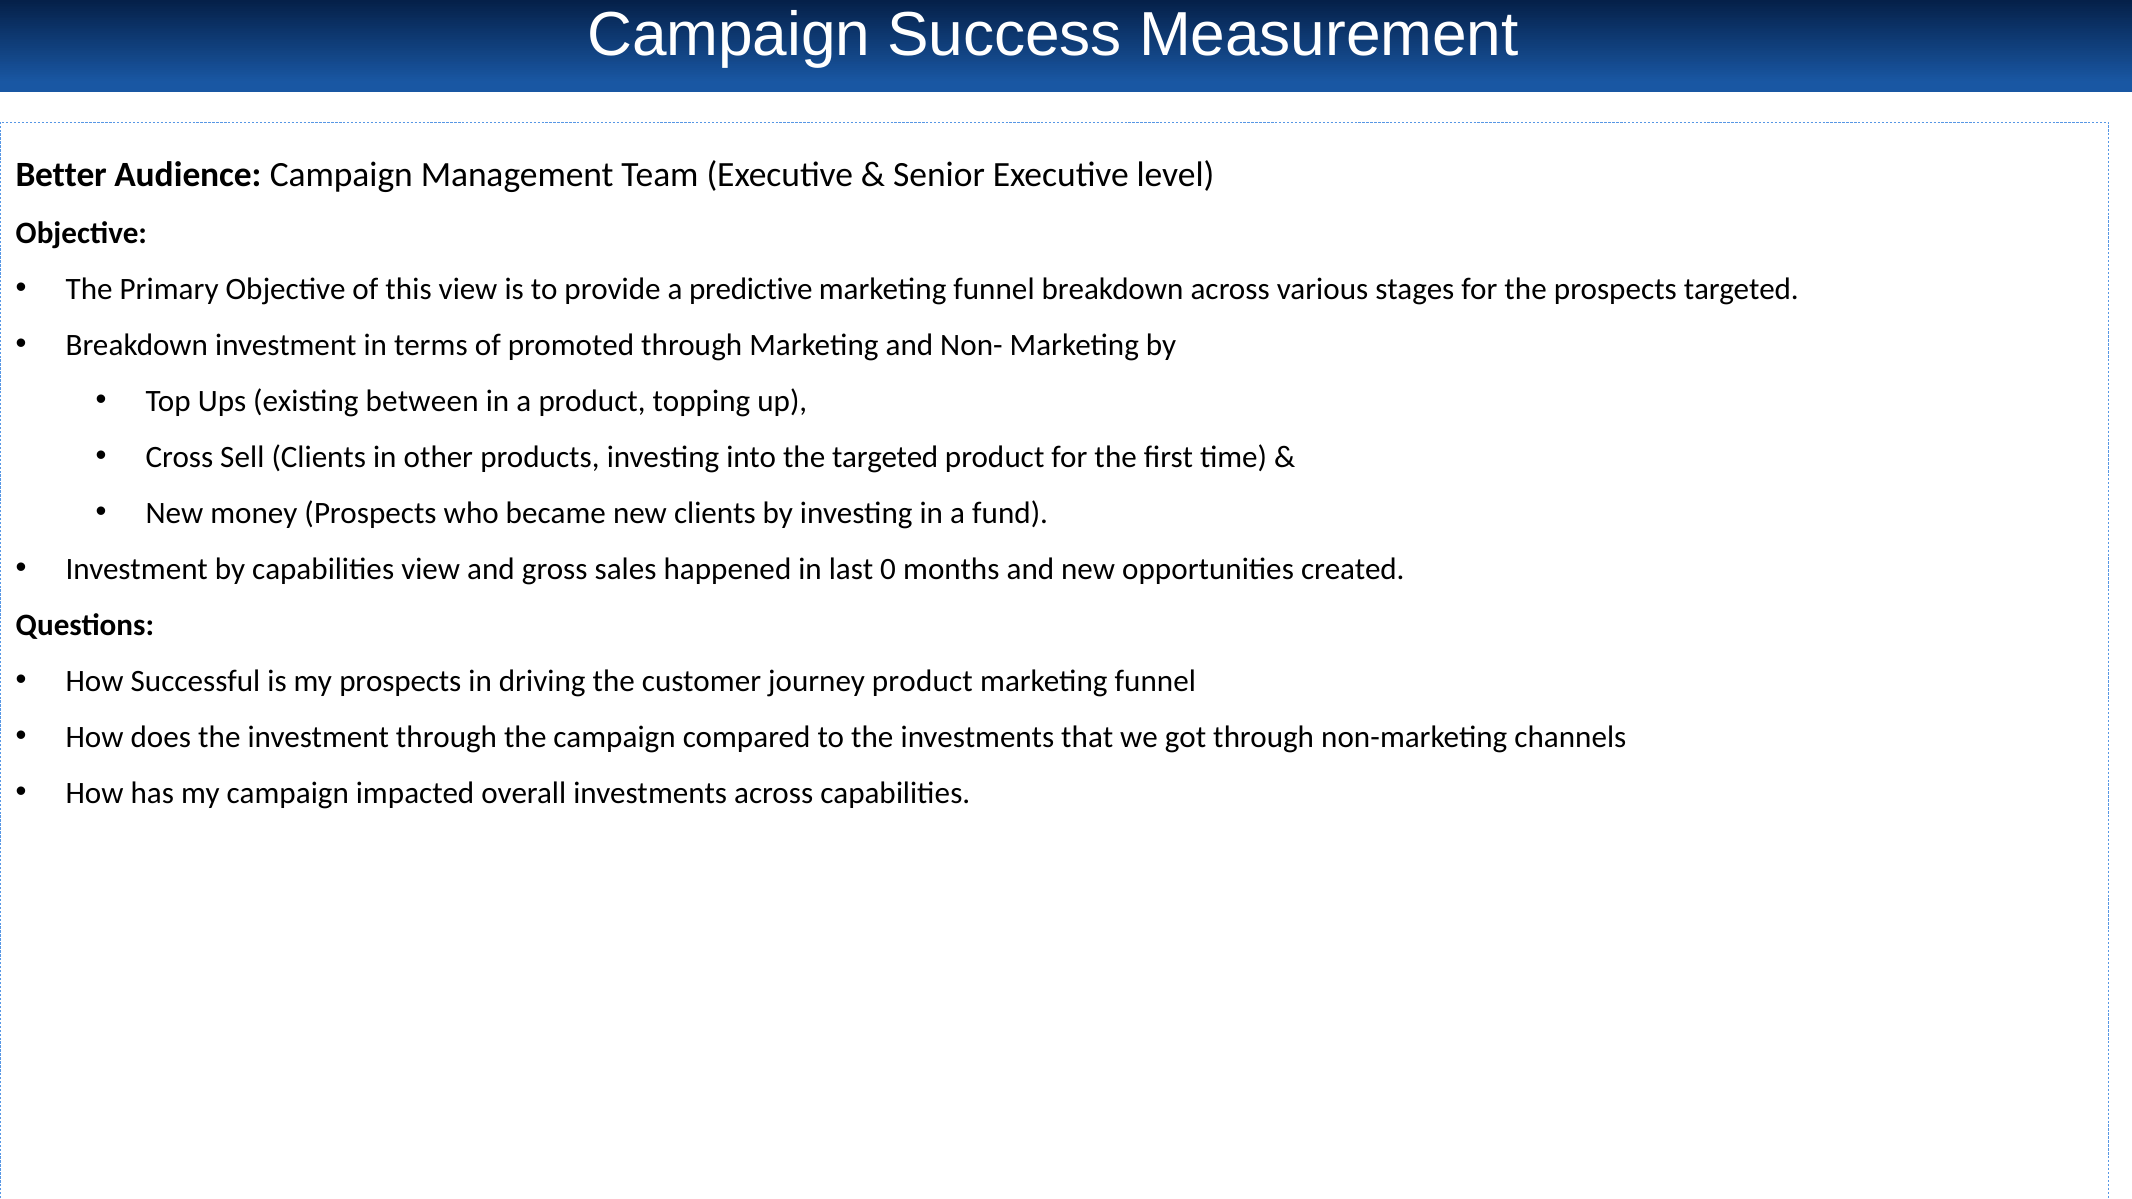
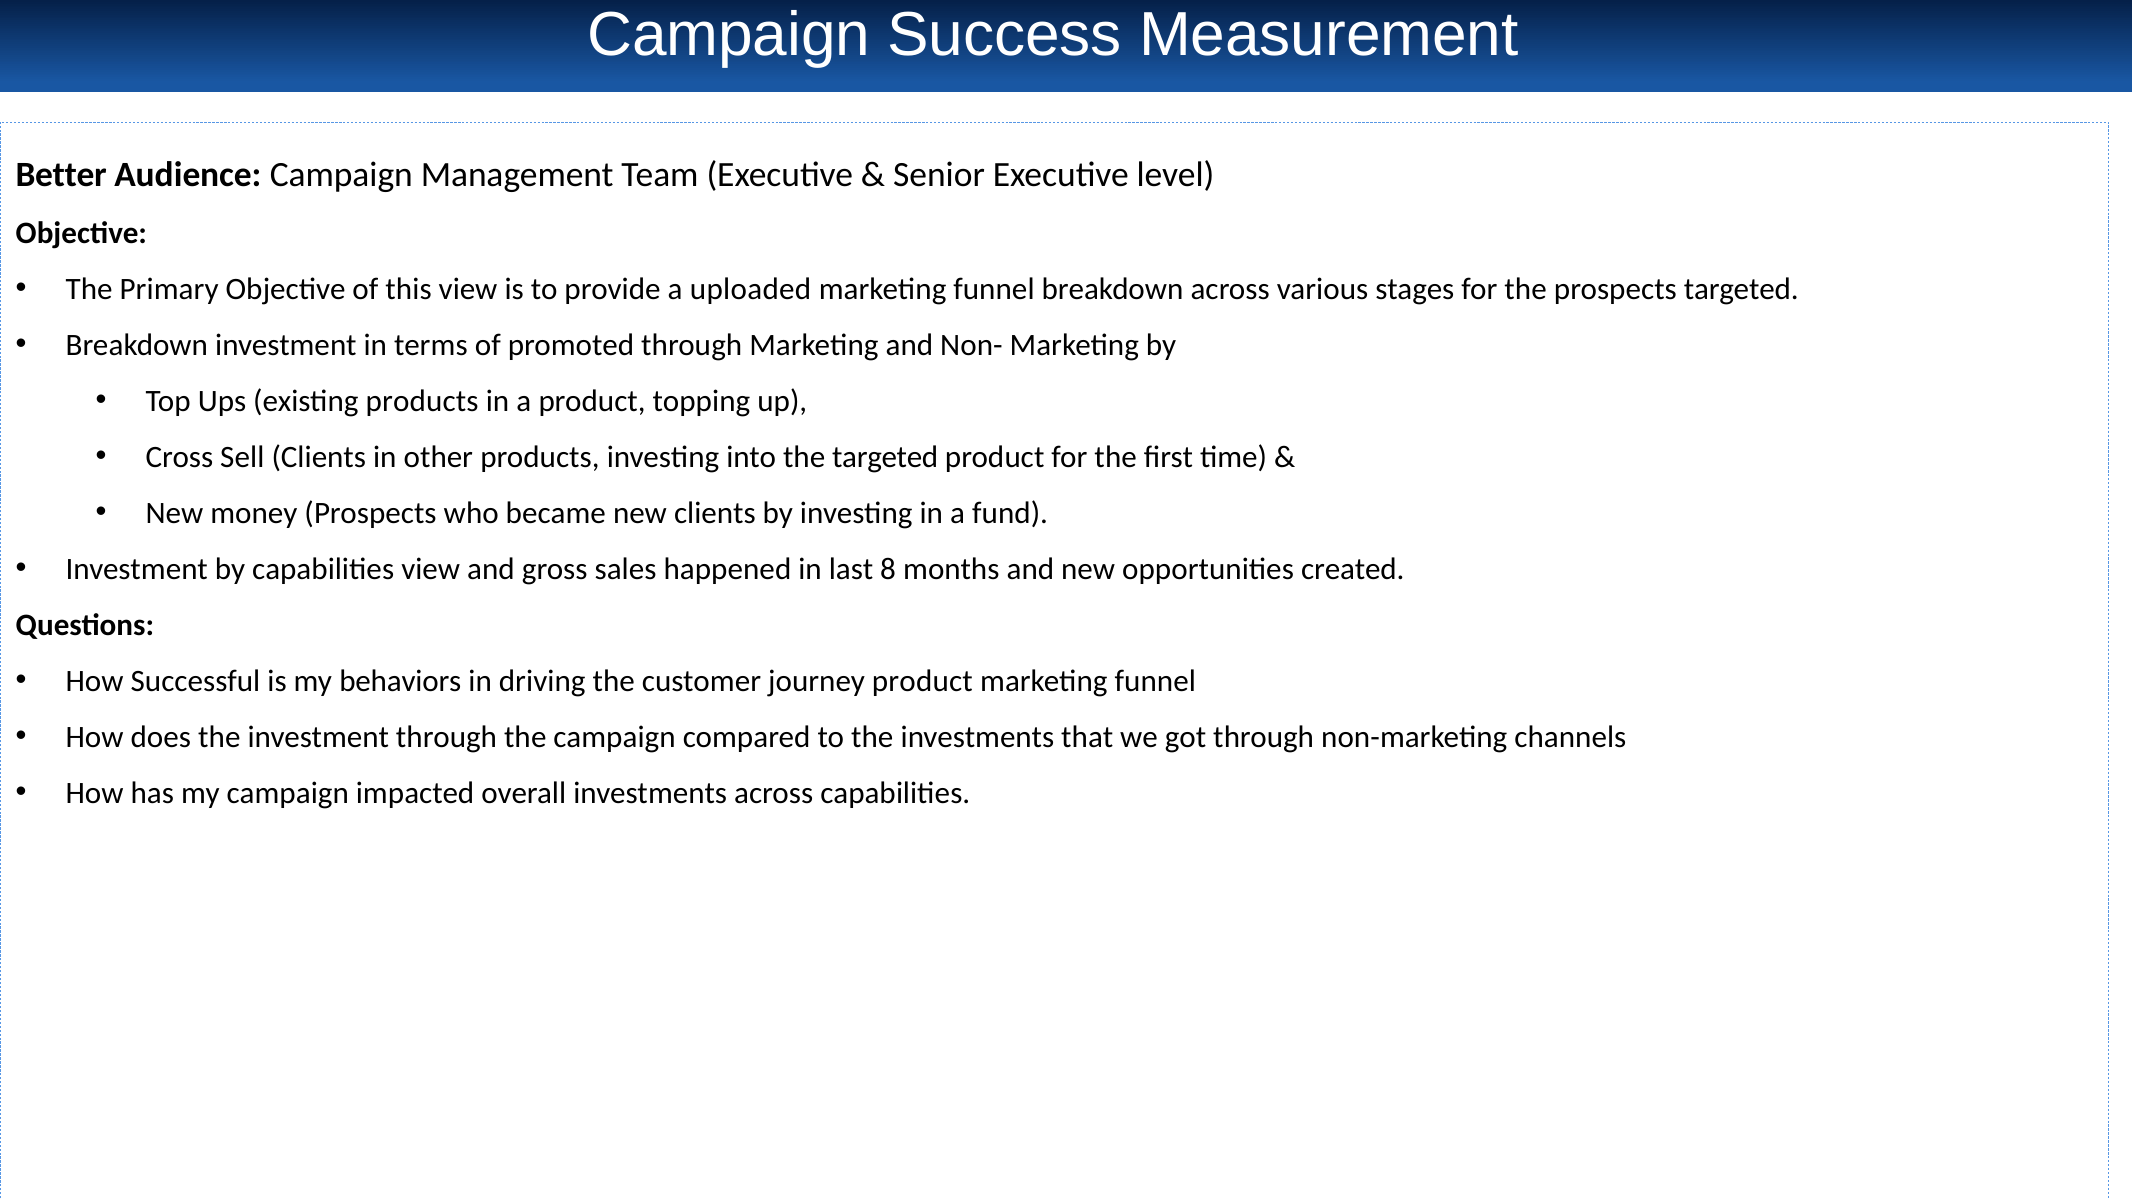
predictive: predictive -> uploaded
existing between: between -> products
0: 0 -> 8
my prospects: prospects -> behaviors
